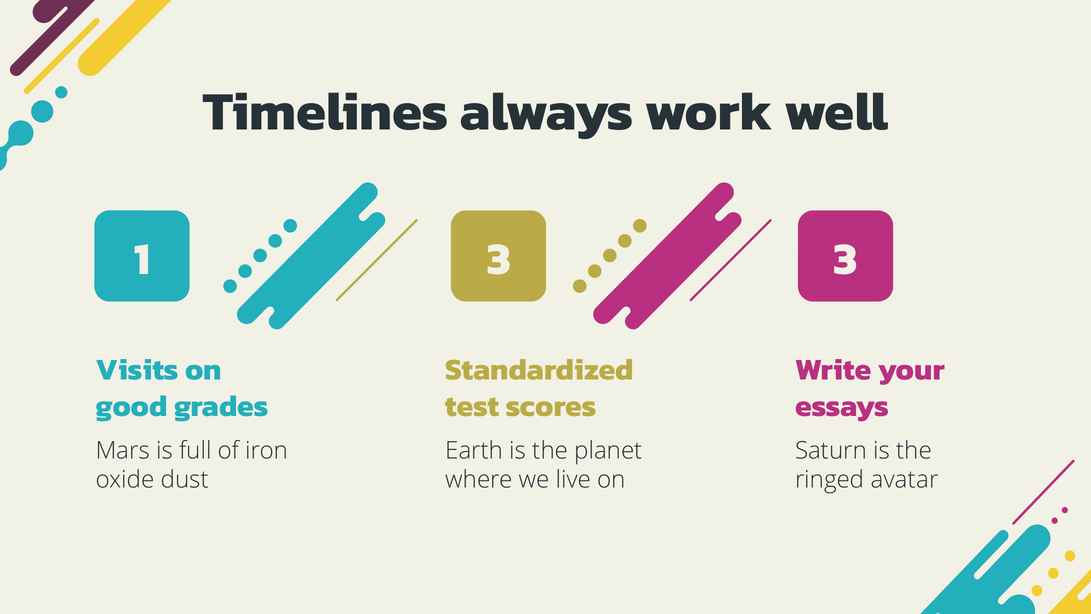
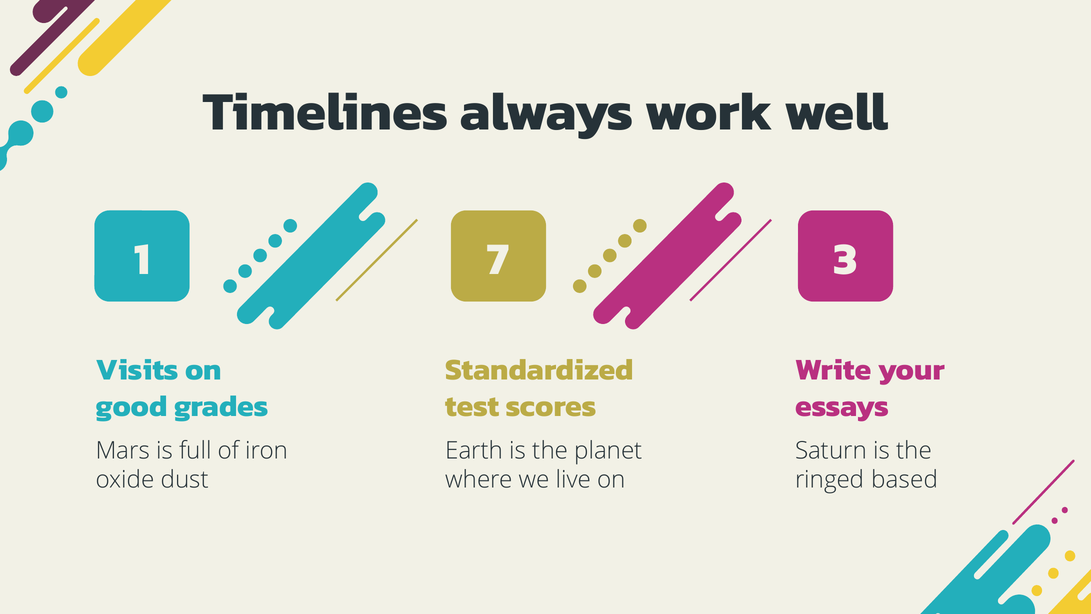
1 3: 3 -> 7
avatar: avatar -> based
